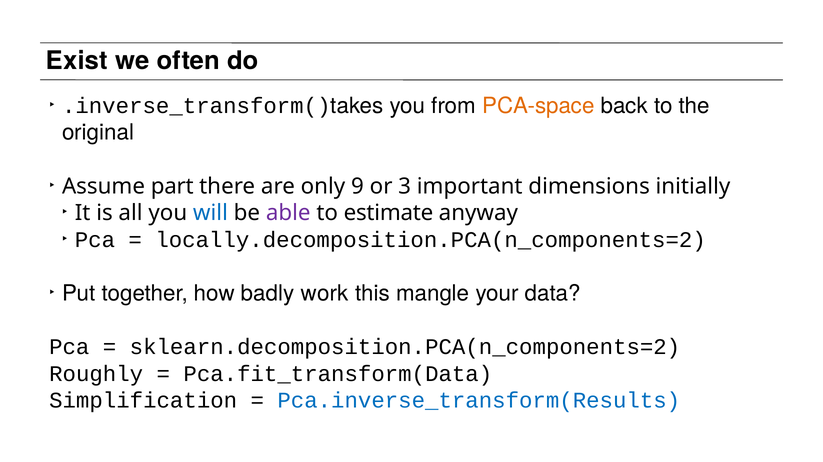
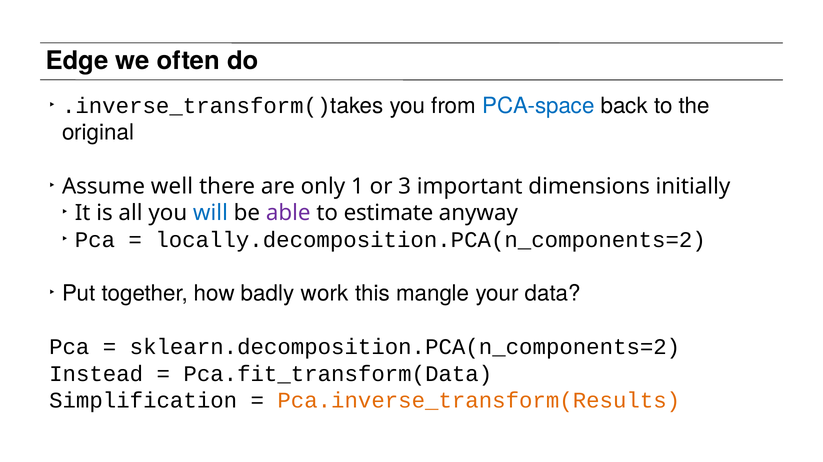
Exist: Exist -> Edge
PCA-space colour: orange -> blue
part: part -> well
9: 9 -> 1
Roughly: Roughly -> Instead
Pca.inverse_transform(Results colour: blue -> orange
